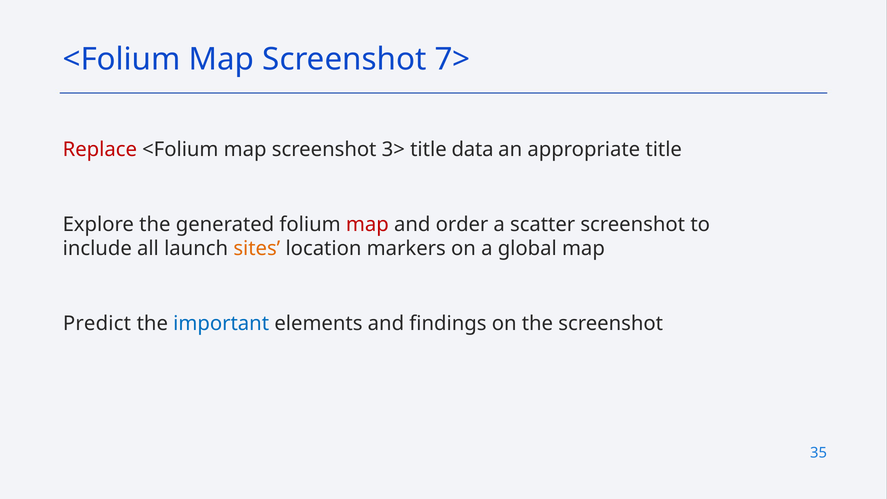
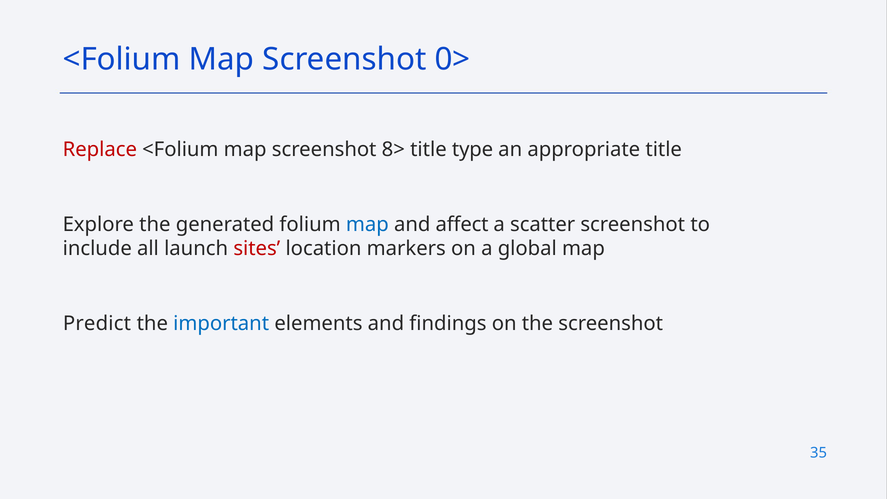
7>: 7> -> 0>
3>: 3> -> 8>
data: data -> type
map at (367, 224) colour: red -> blue
order: order -> affect
sites colour: orange -> red
